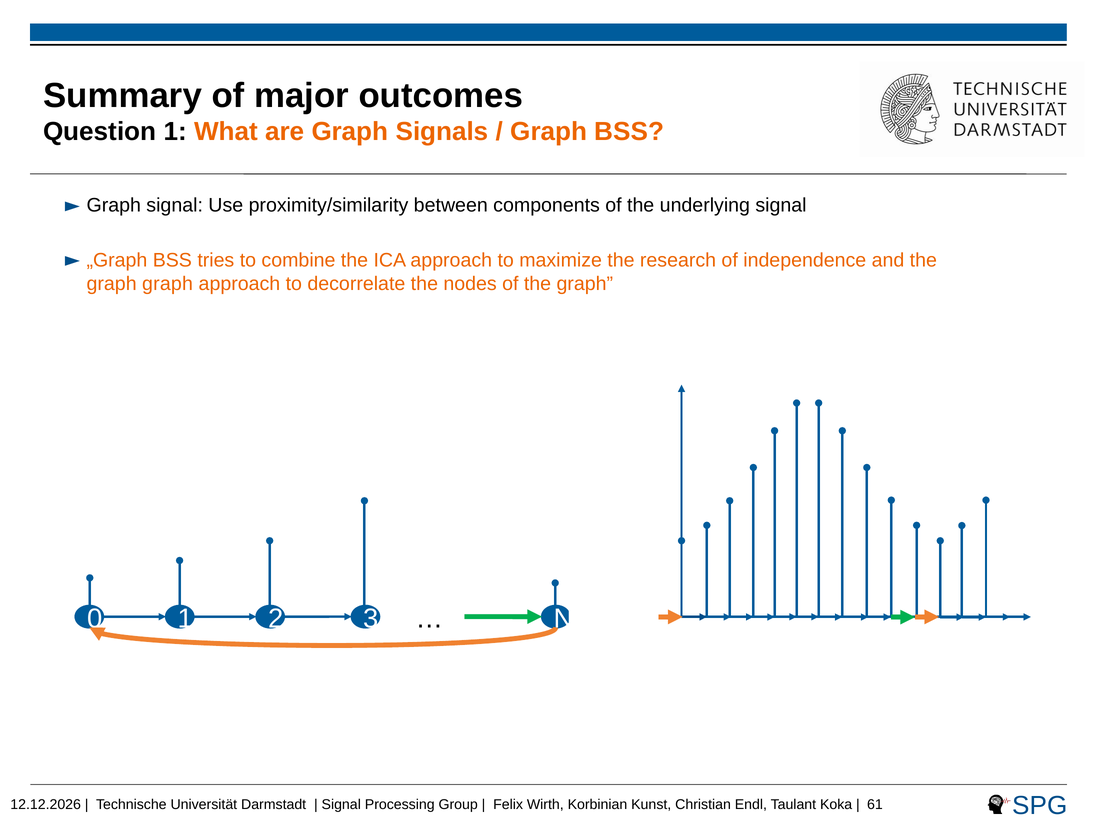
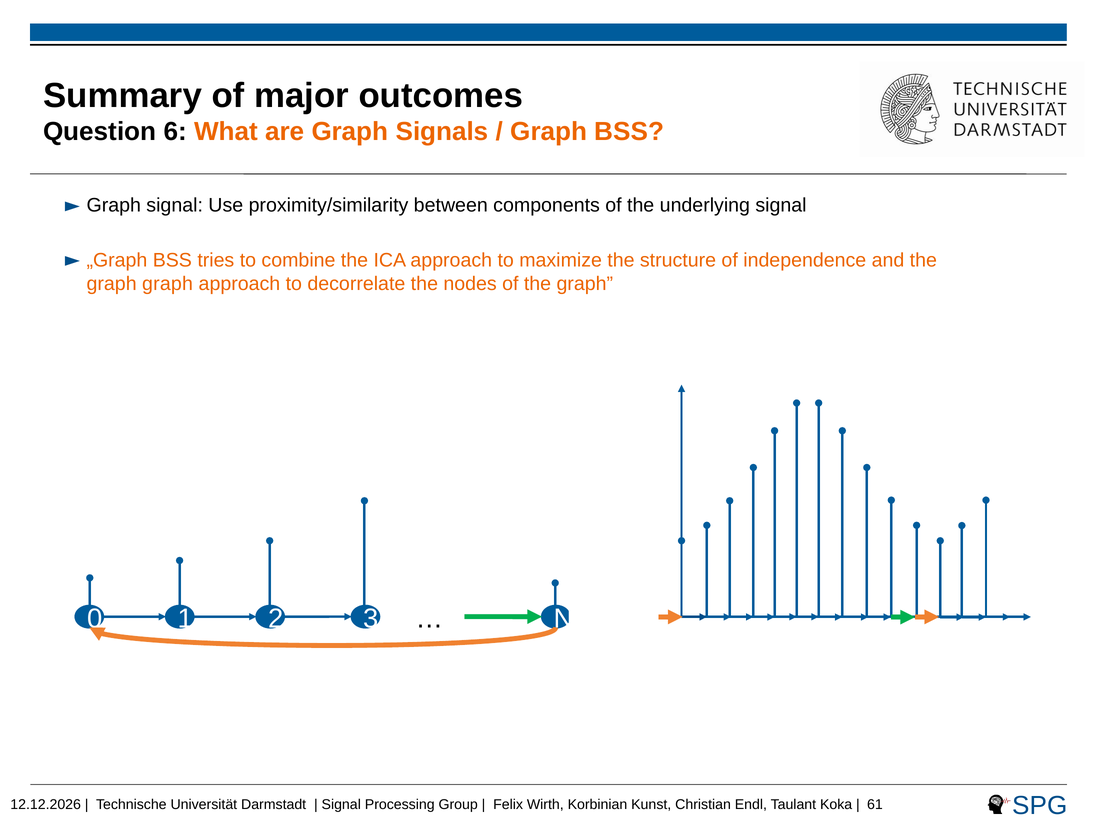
Question 1: 1 -> 6
research: research -> structure
